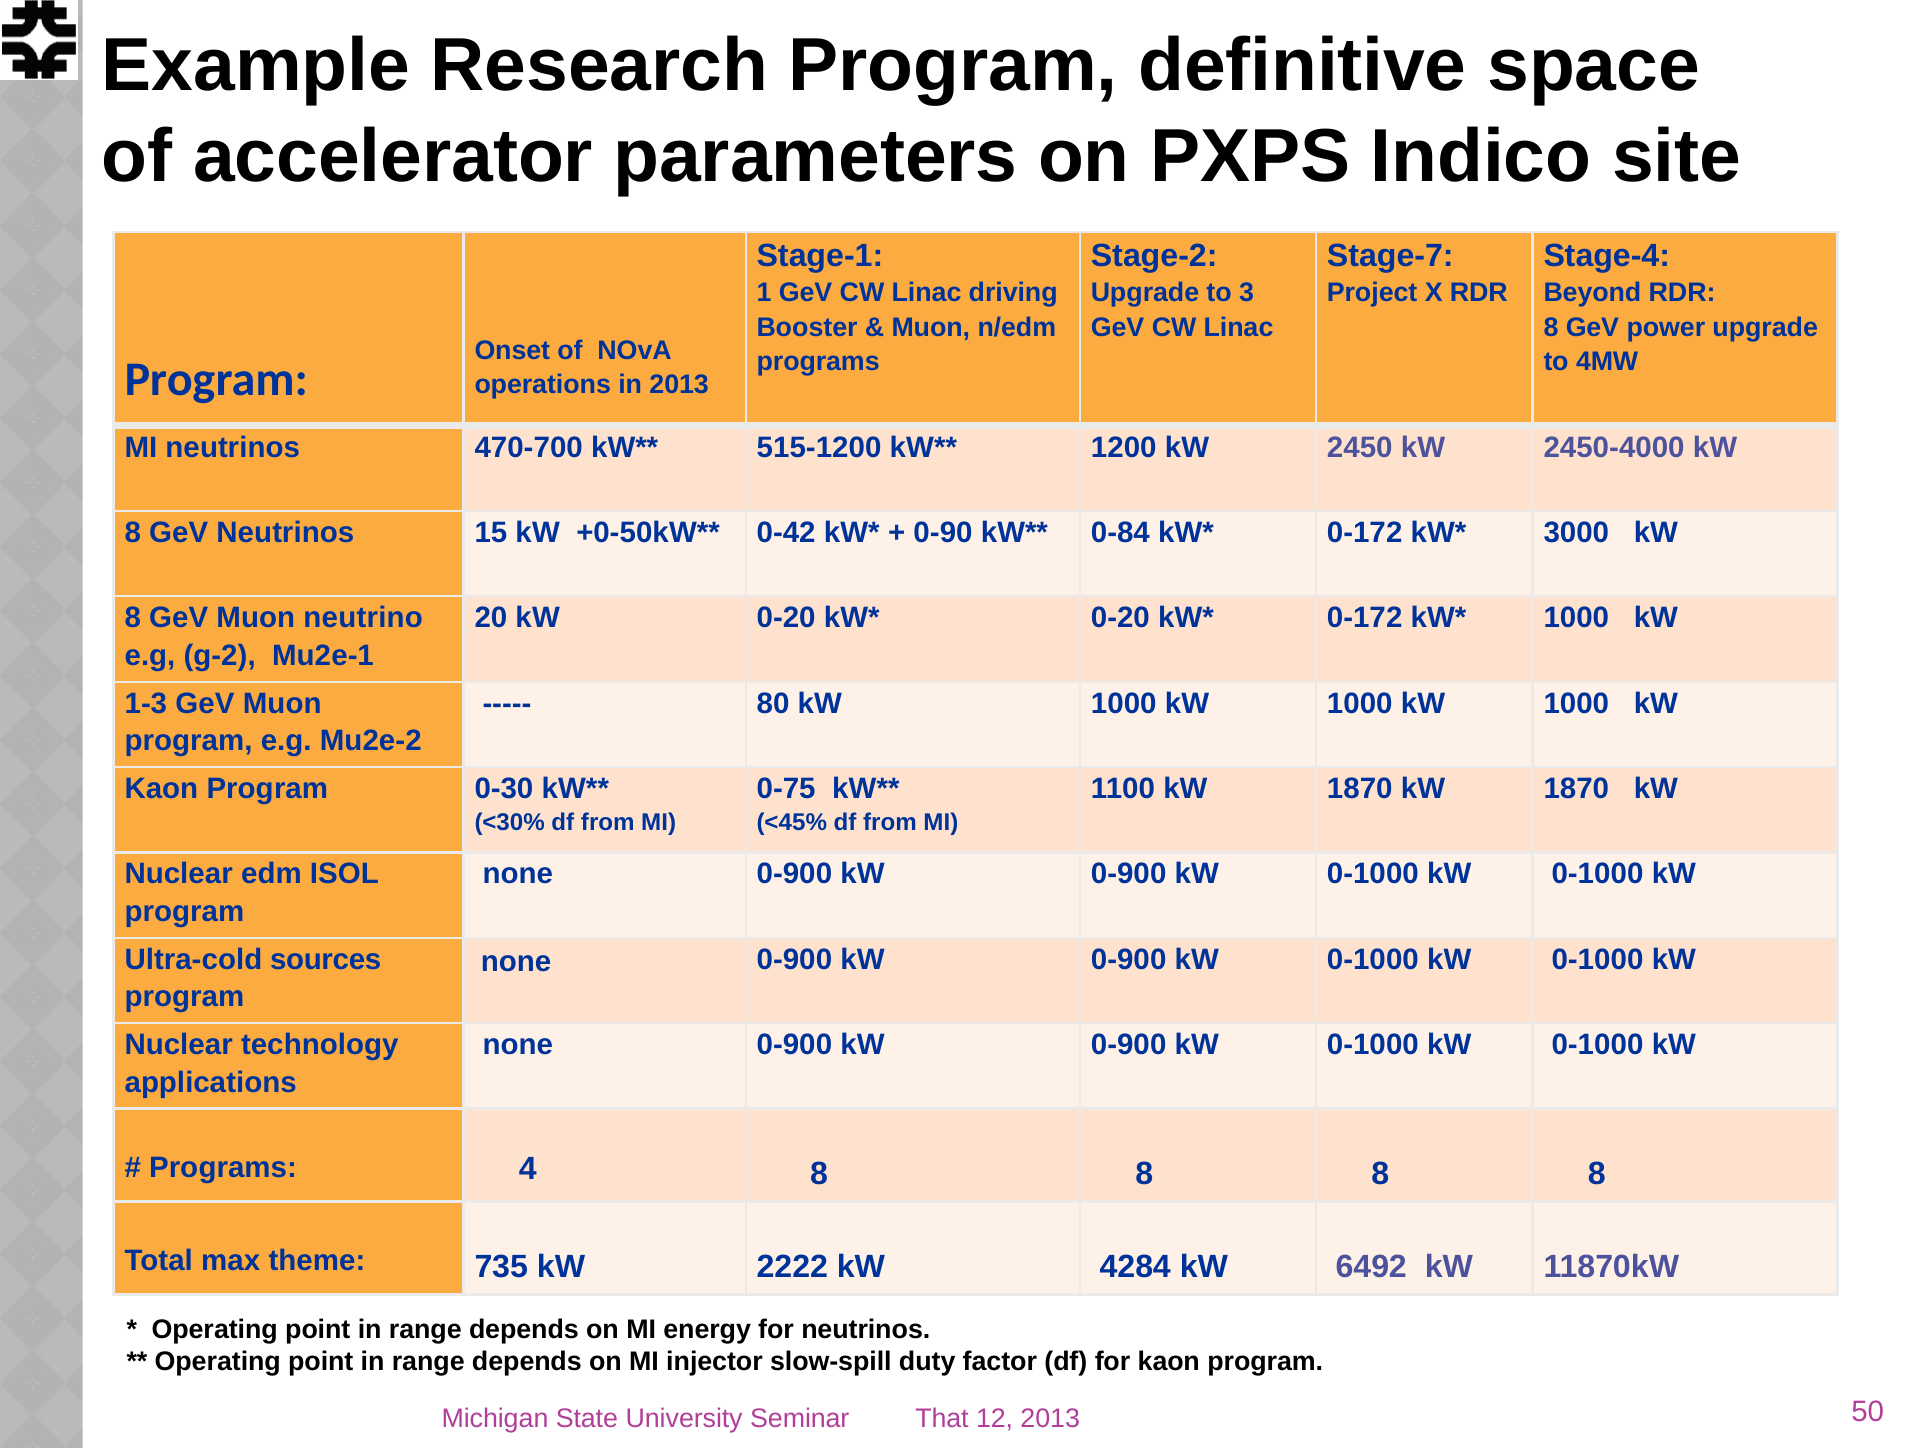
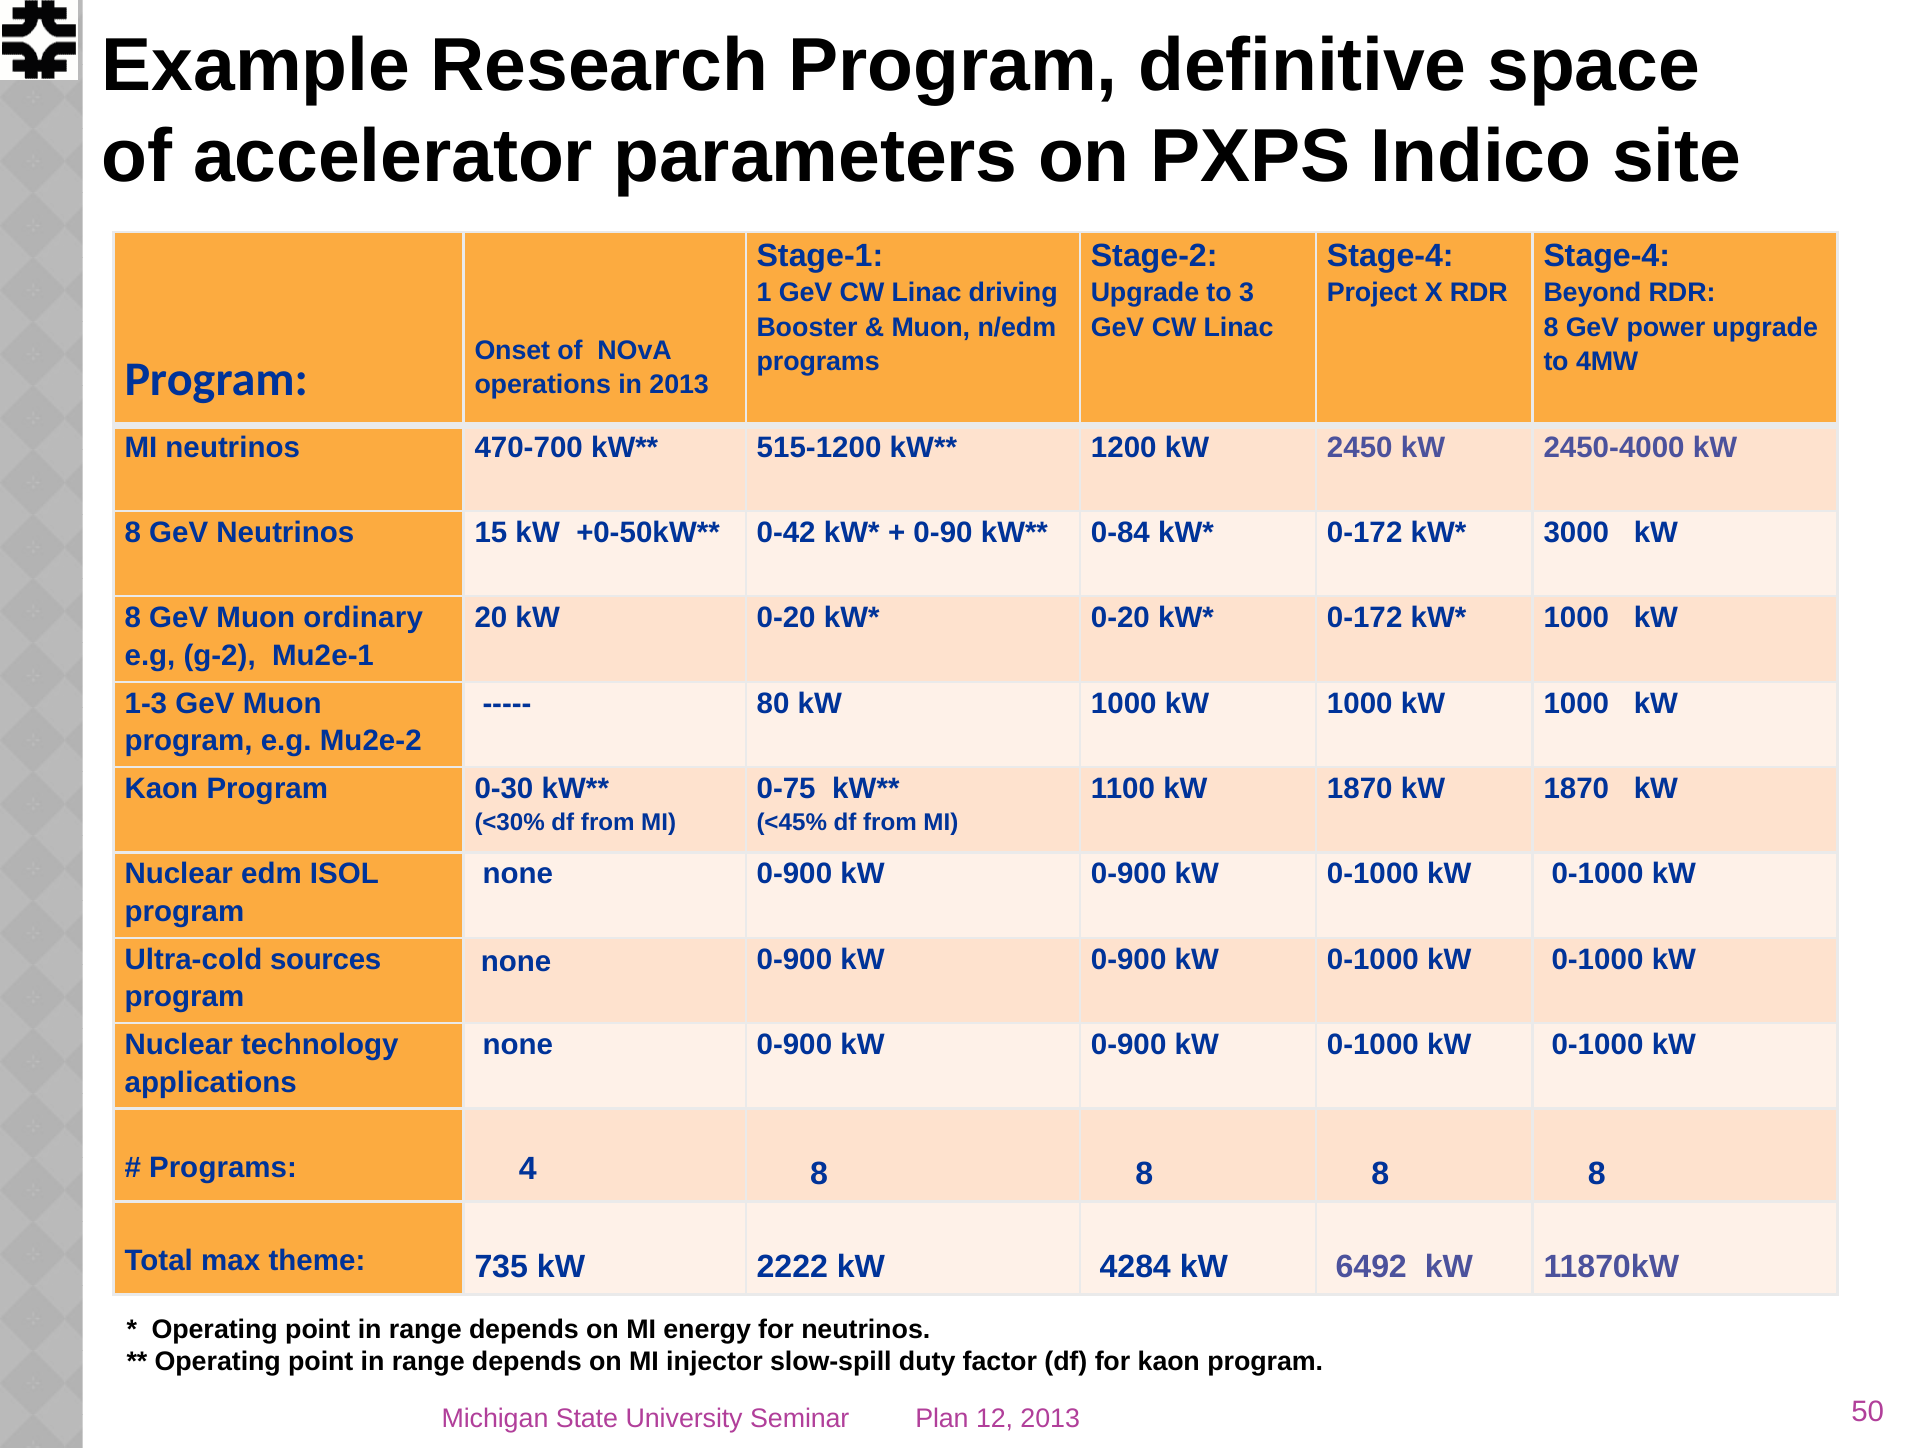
Stage-7 at (1390, 256): Stage-7 -> Stage-4
neutrino: neutrino -> ordinary
That: That -> Plan
